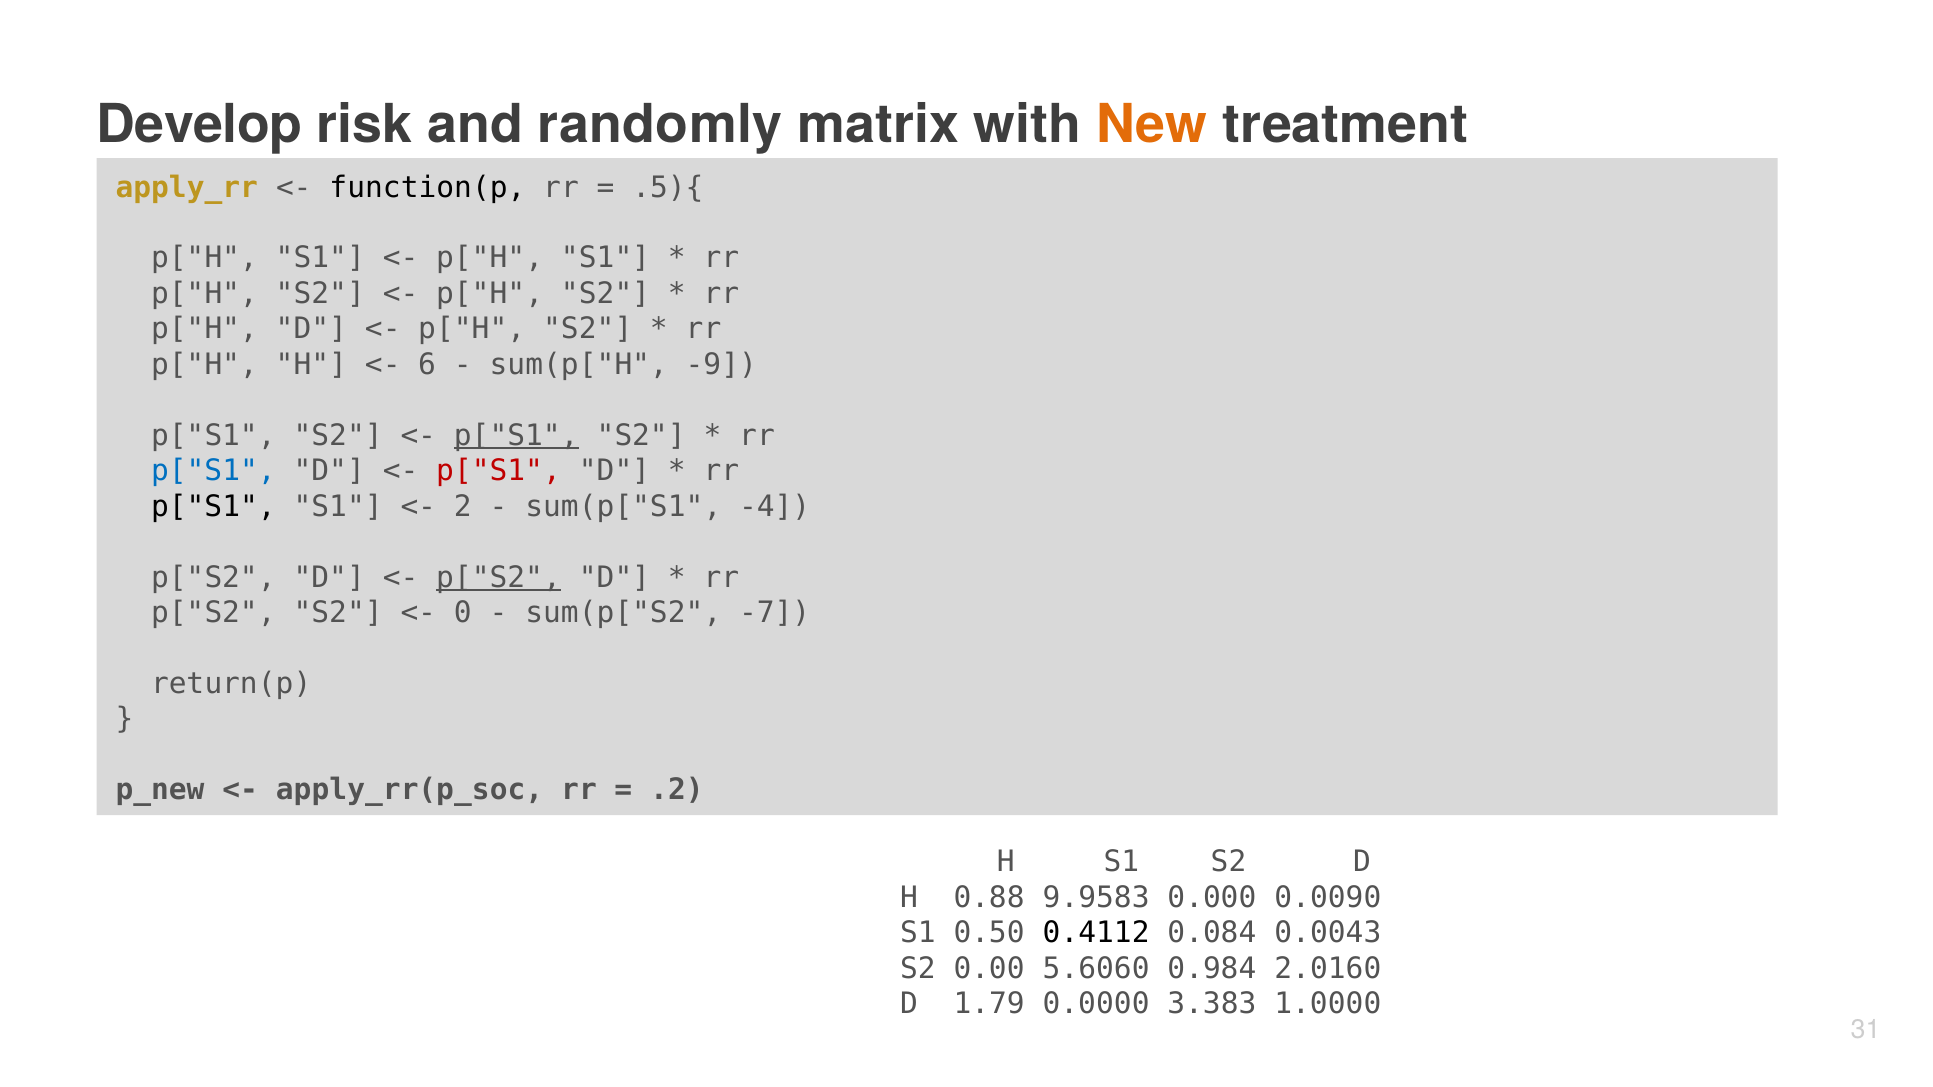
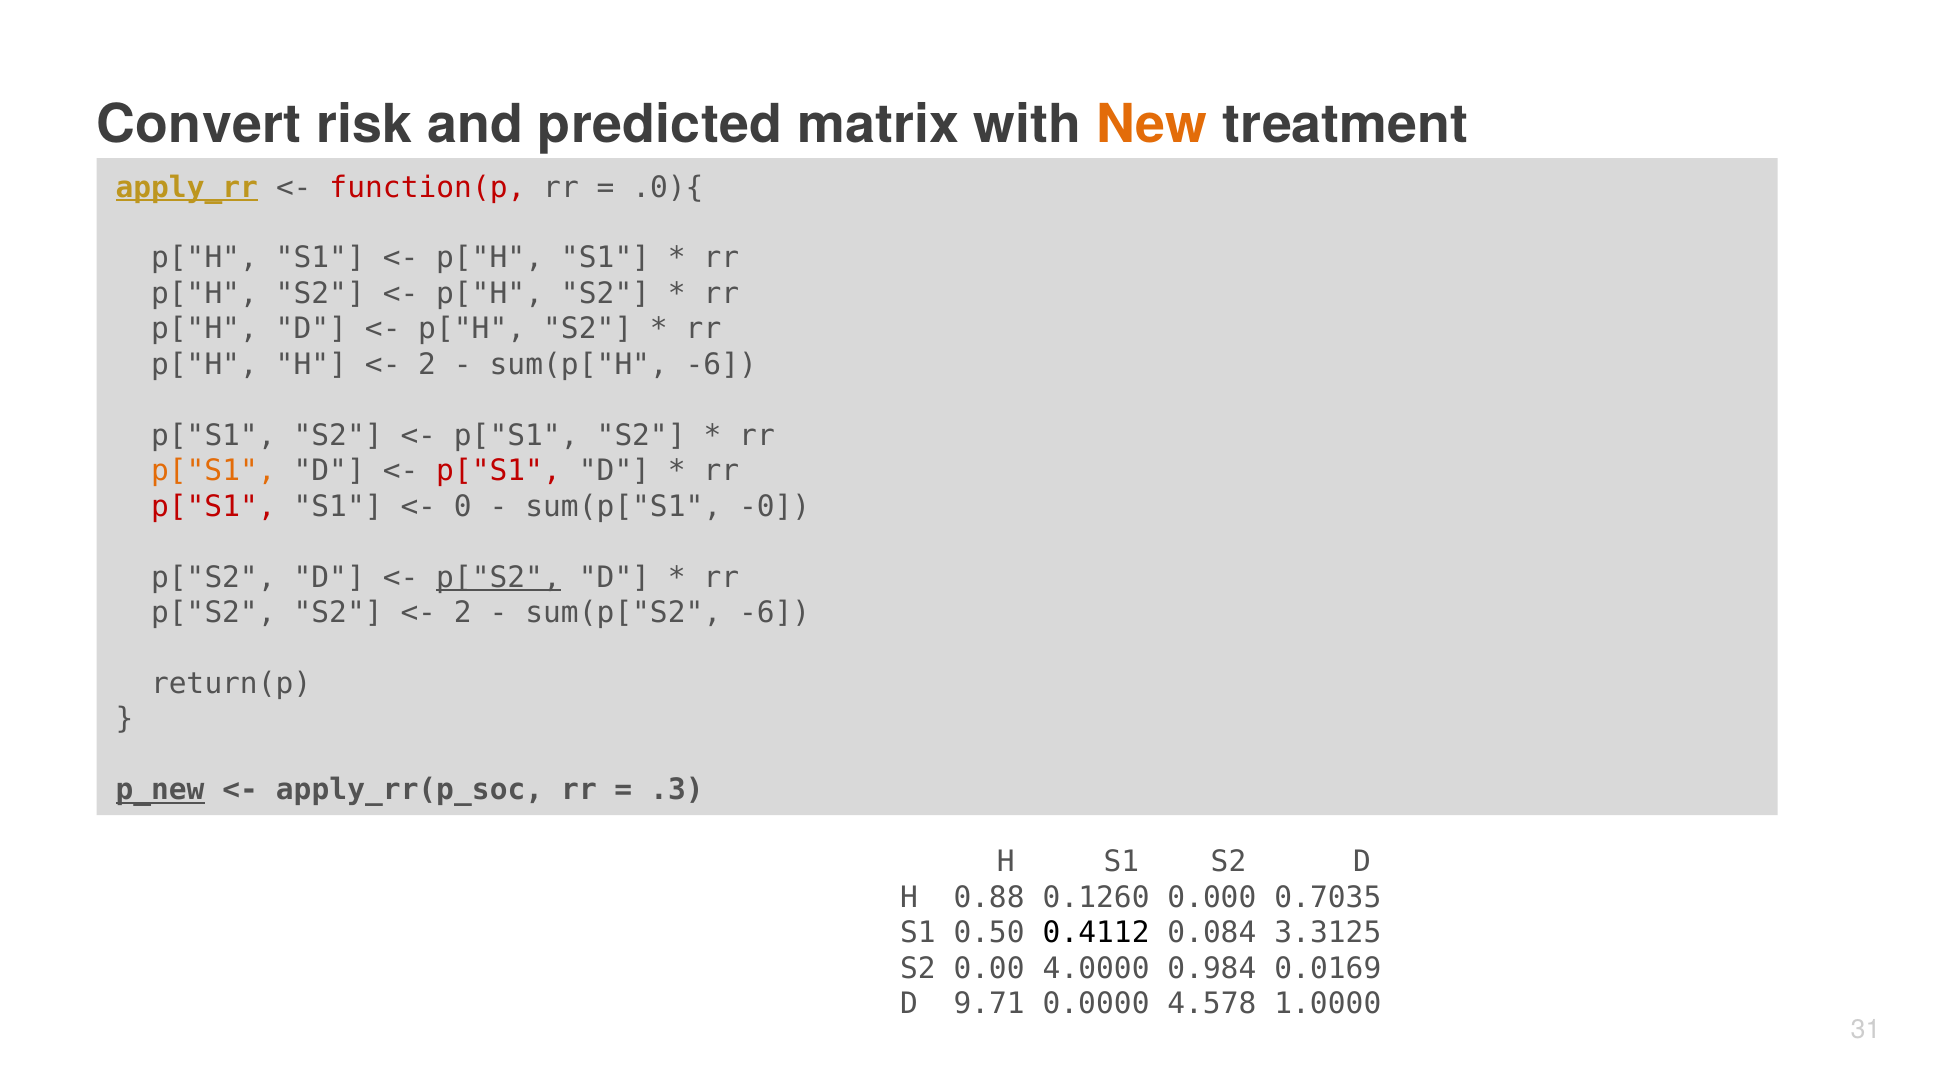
Develop: Develop -> Convert
randomly: randomly -> predicted
apply_rr underline: none -> present
function(p colour: black -> red
.5){: .5){ -> .0){
6 at (427, 365): 6 -> 2
sum(p["H -9: -9 -> -6
p["S1 at (516, 436) underline: present -> none
p["S1 at (213, 471) colour: blue -> orange
p["S1 at (213, 507) colour: black -> red
2: 2 -> 0
-4: -4 -> -0
0 at (463, 613): 0 -> 2
sum(p["S2 -7: -7 -> -6
p_new underline: none -> present
.2: .2 -> .3
9.9583: 9.9583 -> 0.1260
0.0090: 0.0090 -> 0.7035
0.0043: 0.0043 -> 3.3125
5.6060: 5.6060 -> 4.0000
2.0160: 2.0160 -> 0.0169
1.79: 1.79 -> 9.71
3.383: 3.383 -> 4.578
